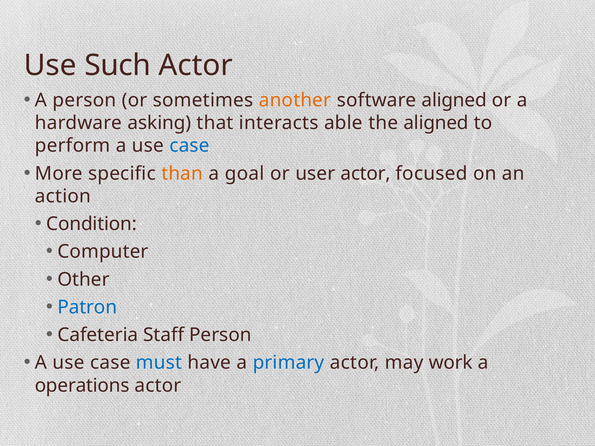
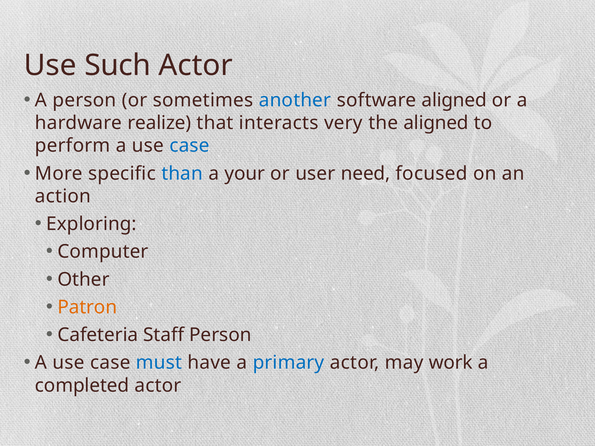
another colour: orange -> blue
asking: asking -> realize
able: able -> very
than colour: orange -> blue
goal: goal -> your
user actor: actor -> need
Condition: Condition -> Exploring
Patron colour: blue -> orange
operations: operations -> completed
